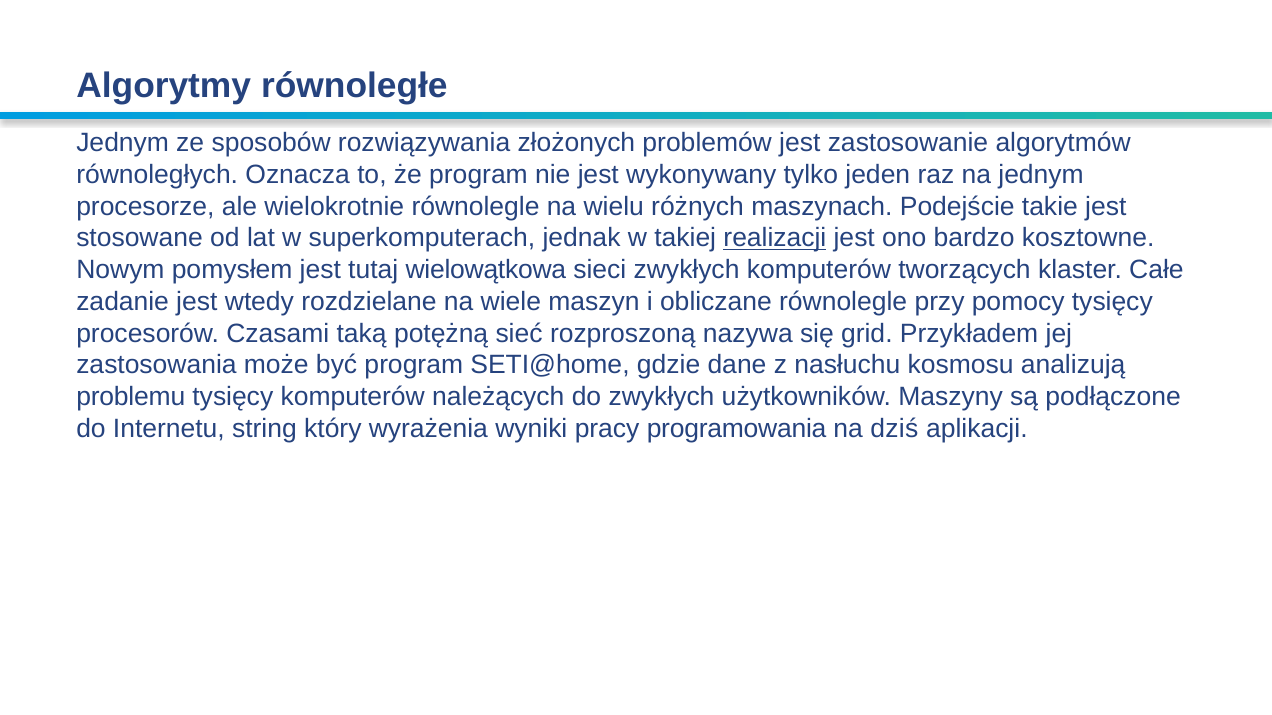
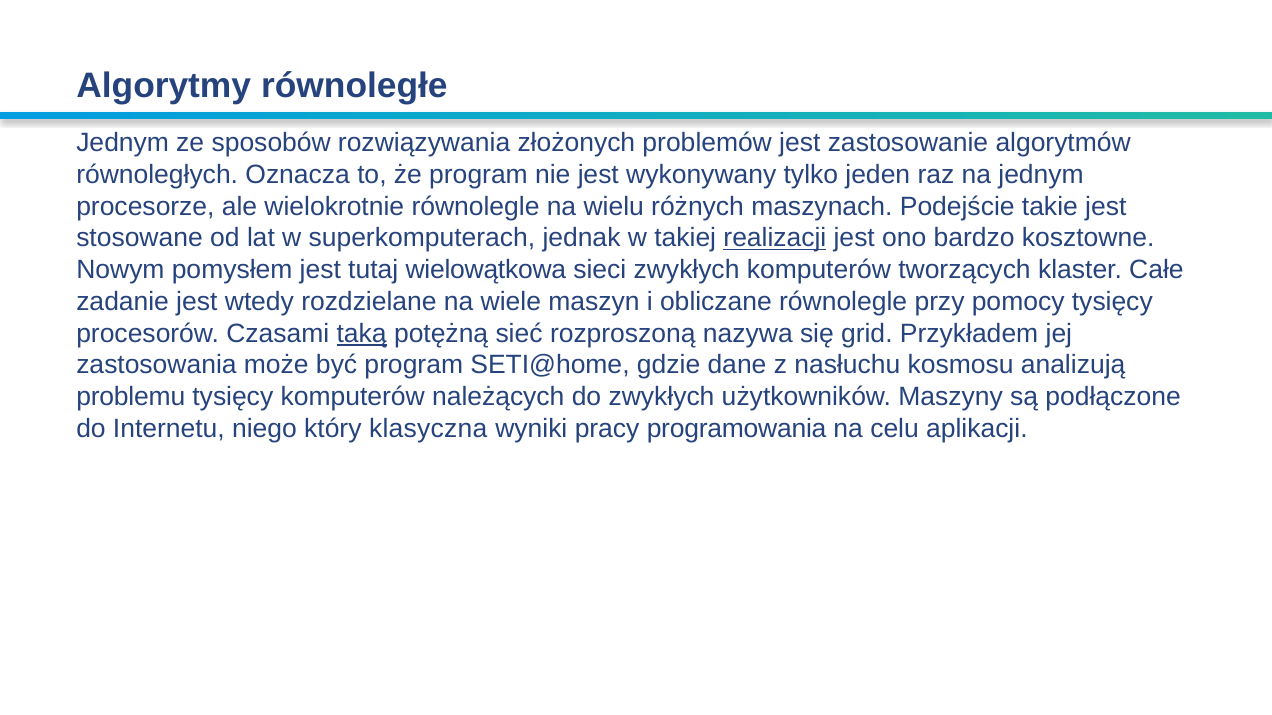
taką underline: none -> present
string: string -> niego
wyrażenia: wyrażenia -> klasyczna
dziś: dziś -> celu
